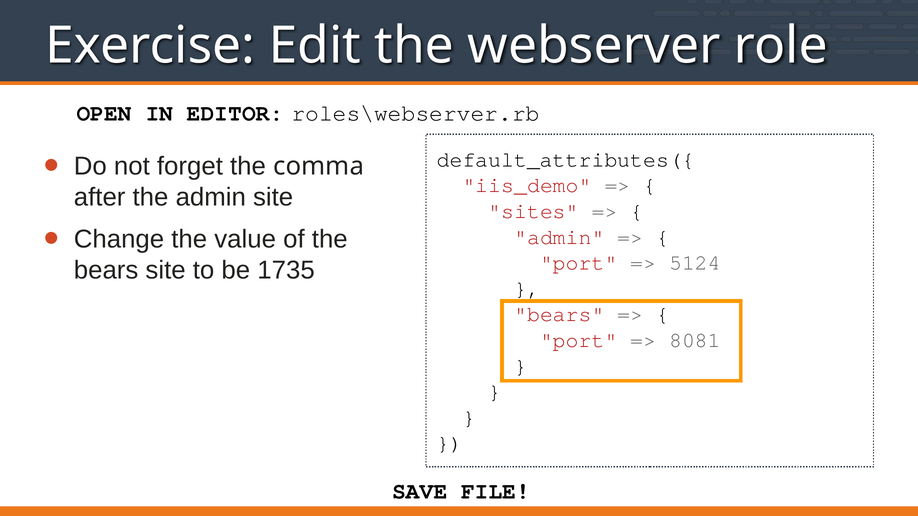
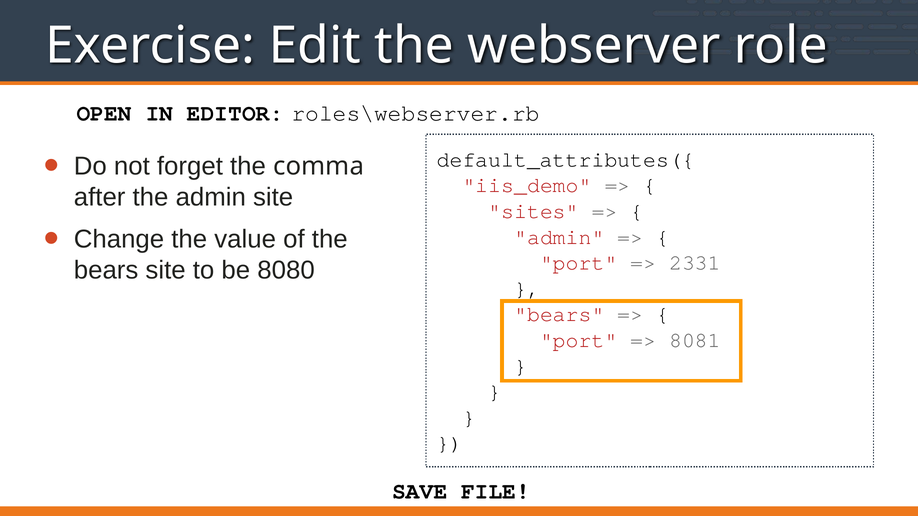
5124: 5124 -> 2331
1735: 1735 -> 8080
